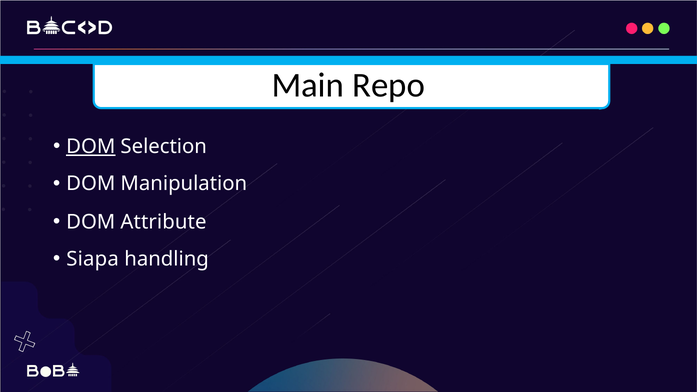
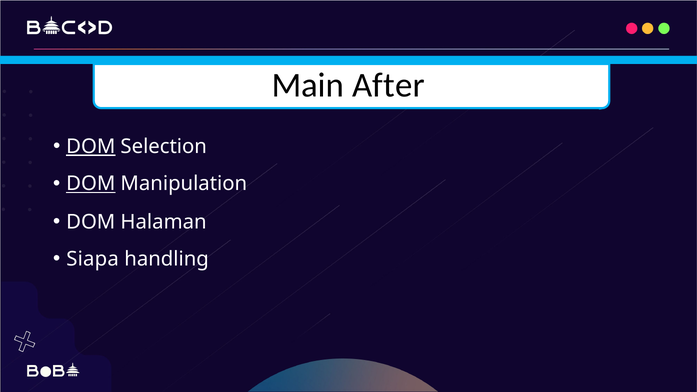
Repo: Repo -> After
DOM at (91, 184) underline: none -> present
Attribute: Attribute -> Halaman
